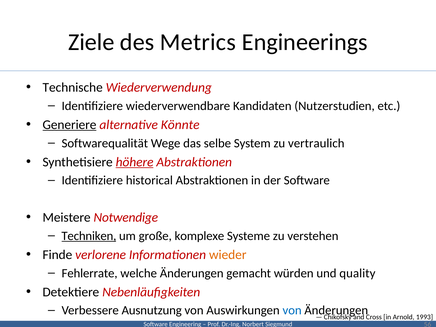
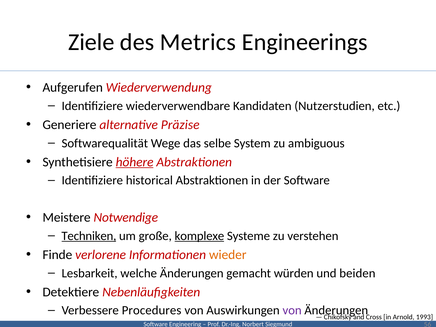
Technische: Technische -> Aufgerufen
Generiere underline: present -> none
Könnte: Könnte -> Präzise
vertraulich: vertraulich -> ambiguous
komplexe underline: none -> present
Fehlerrate: Fehlerrate -> Lesbarkeit
quality: quality -> beiden
Ausnutzung: Ausnutzung -> Procedures
von at (292, 310) colour: blue -> purple
